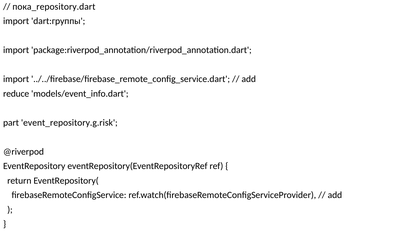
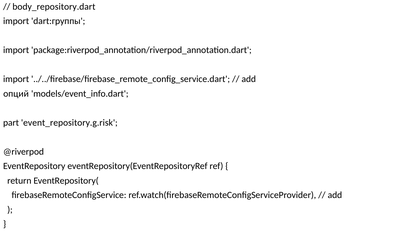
пока_repository.dart: пока_repository.dart -> body_repository.dart
reduce: reduce -> опций
